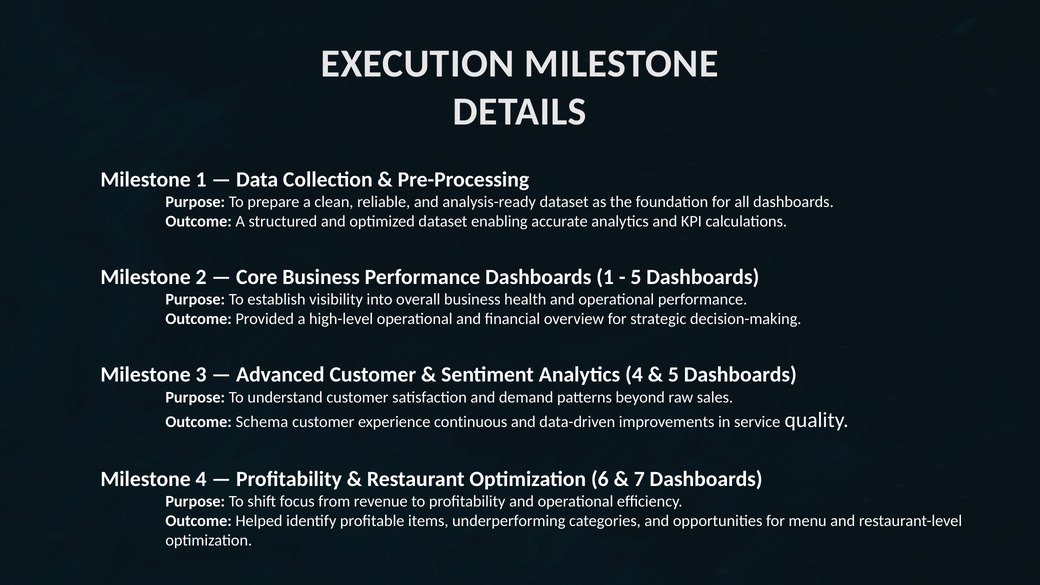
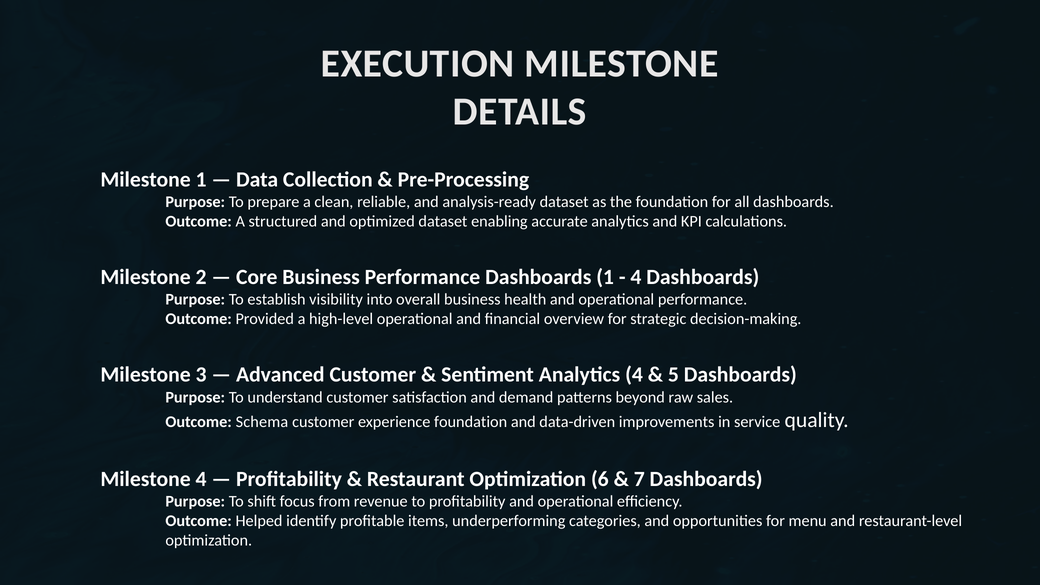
5 at (636, 277): 5 -> 4
experience continuous: continuous -> foundation
